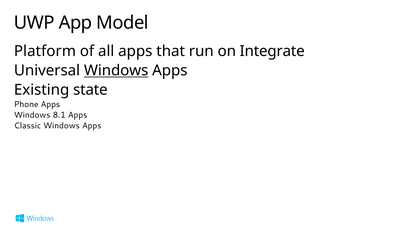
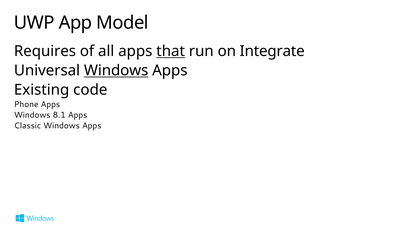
Platform: Platform -> Requires
that underline: none -> present
state: state -> code
